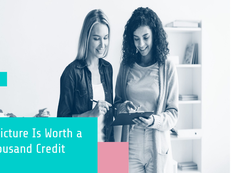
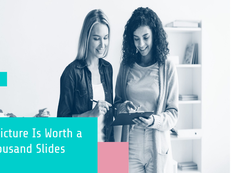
Credit: Credit -> Slides
